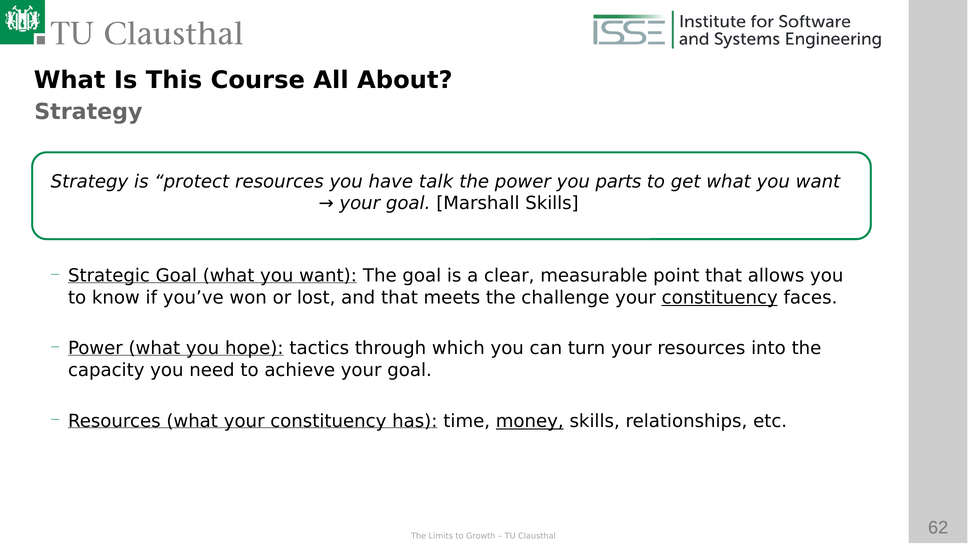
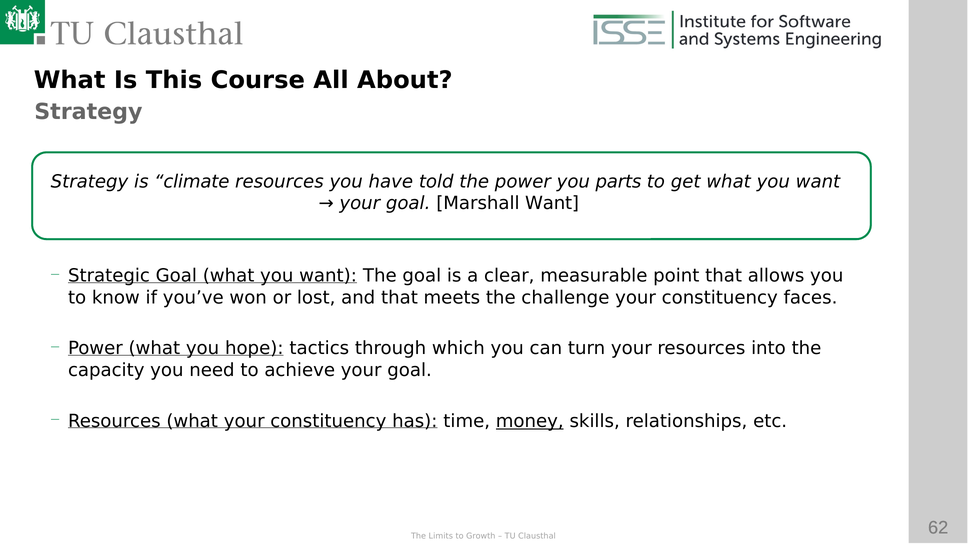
protect: protect -> climate
talk: talk -> told
Marshall Skills: Skills -> Want
constituency at (720, 298) underline: present -> none
